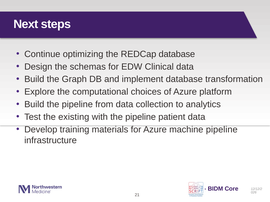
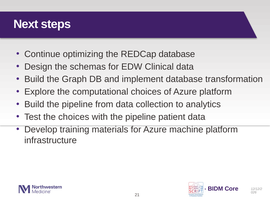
the existing: existing -> choices
machine pipeline: pipeline -> platform
